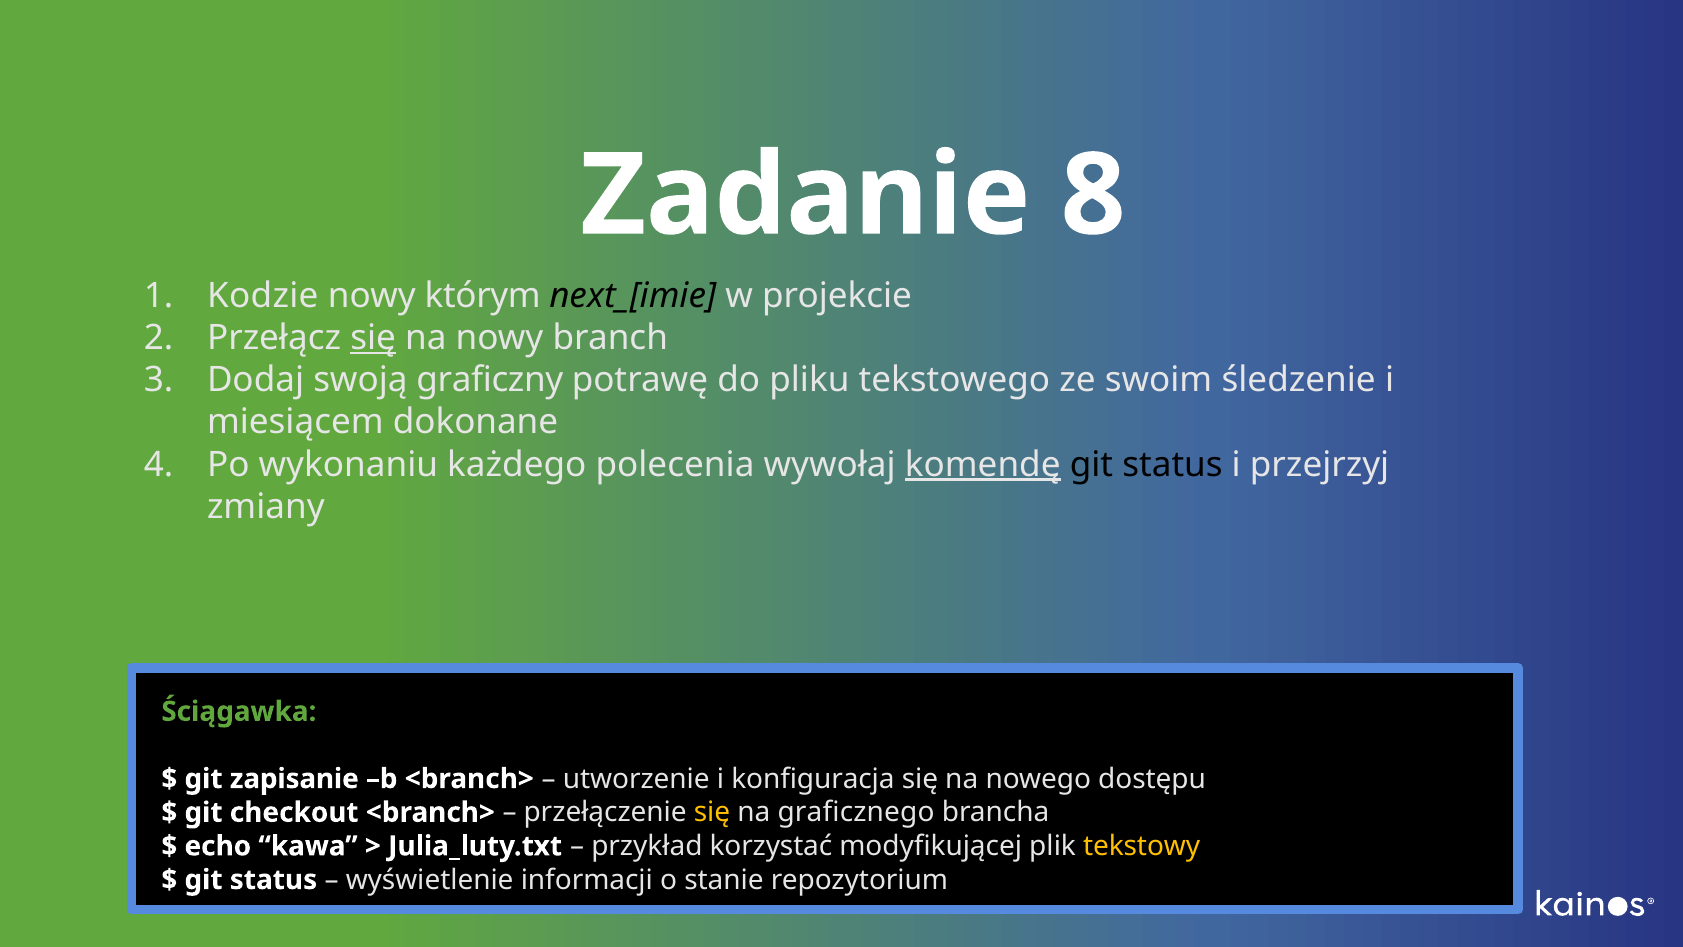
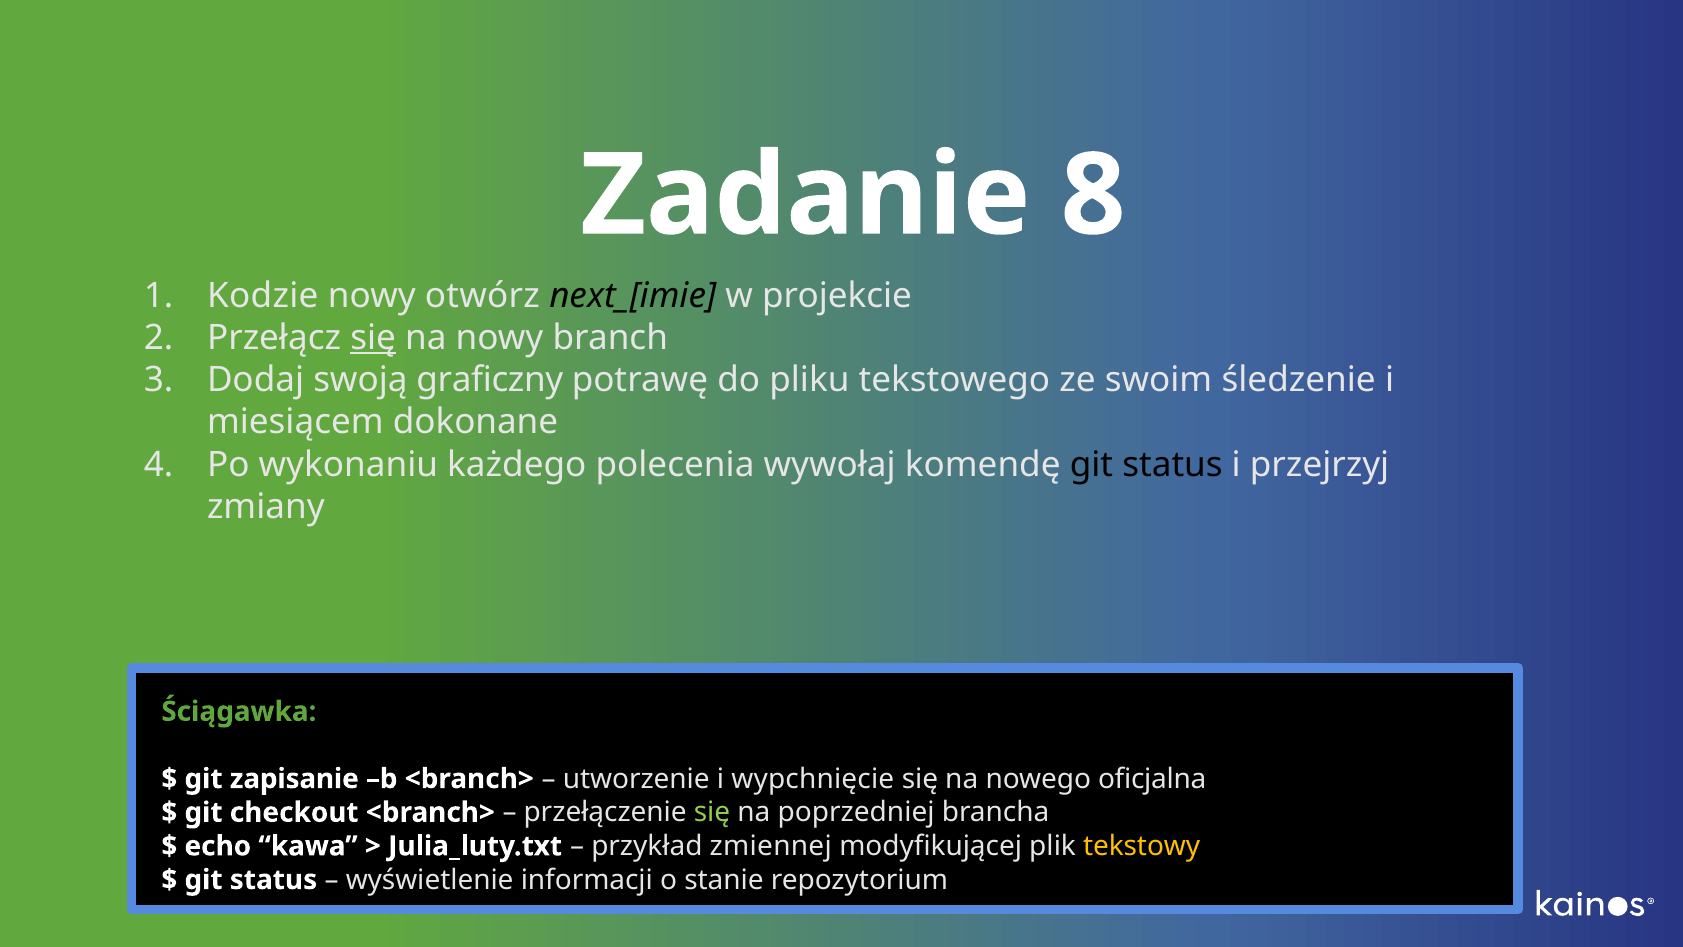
którym: którym -> otwórz
komendę underline: present -> none
konfiguracja: konfiguracja -> wypchnięcie
dostępu: dostępu -> oficjalna
się at (712, 812) colour: yellow -> light green
graficznego: graficznego -> poprzedniej
korzystać: korzystać -> zmiennej
